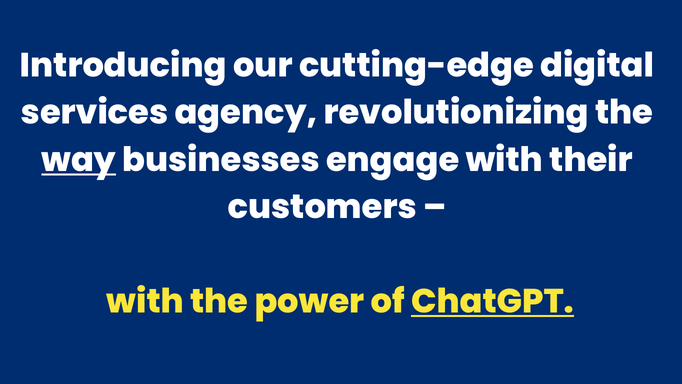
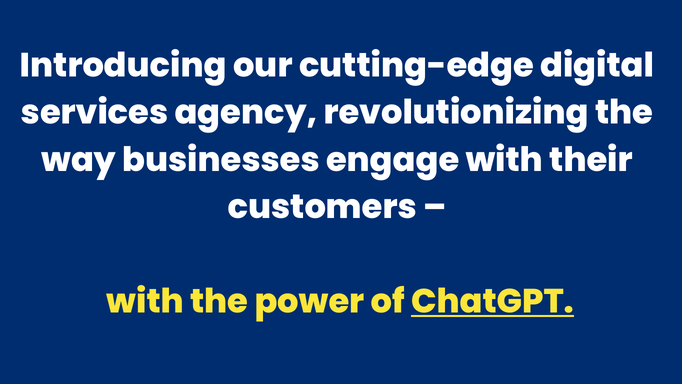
way underline: present -> none
